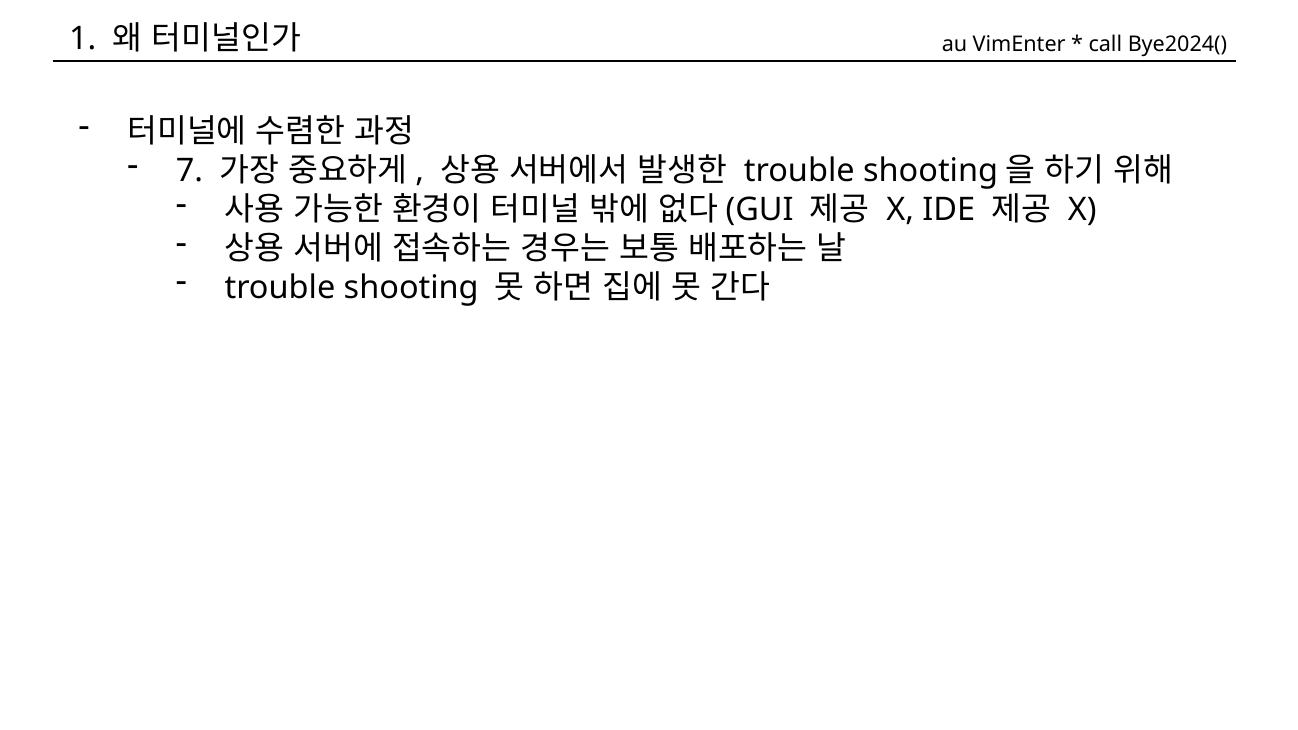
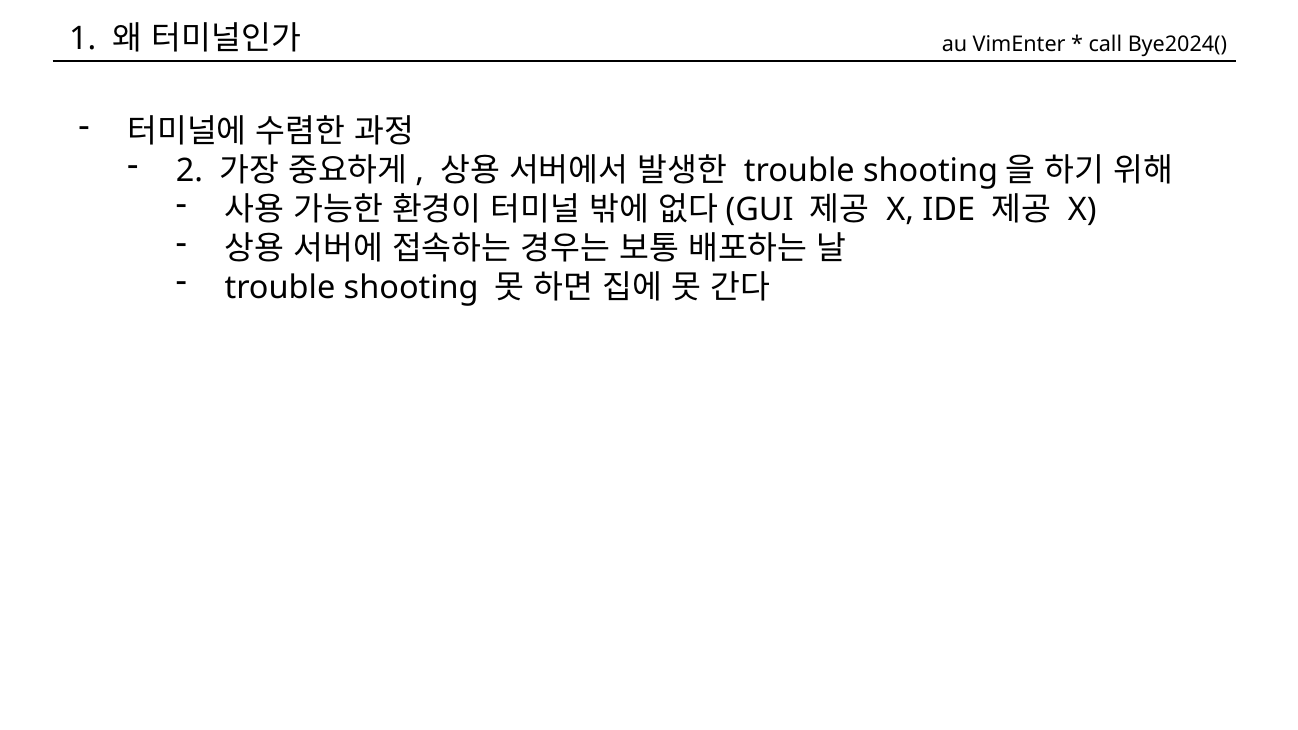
7: 7 -> 2
